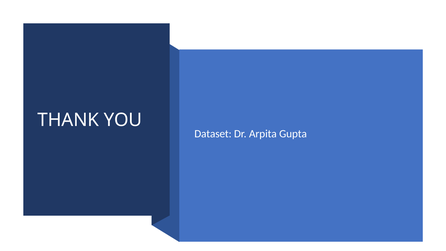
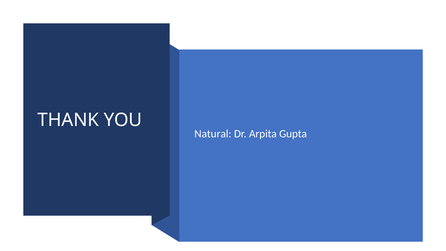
Dataset: Dataset -> Natural
